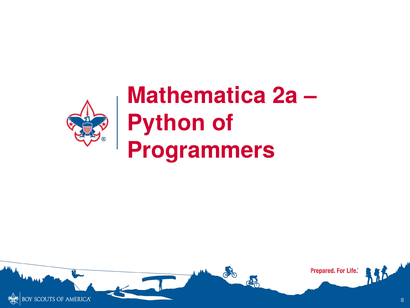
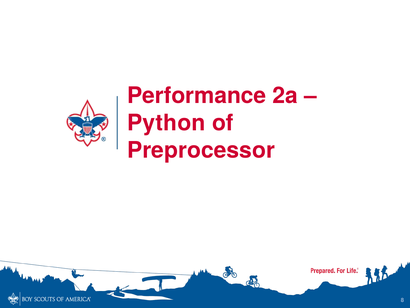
Mathematica: Mathematica -> Performance
Programmers: Programmers -> Preprocessor
